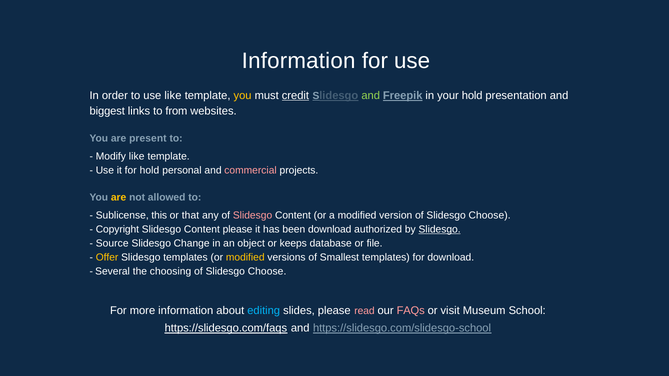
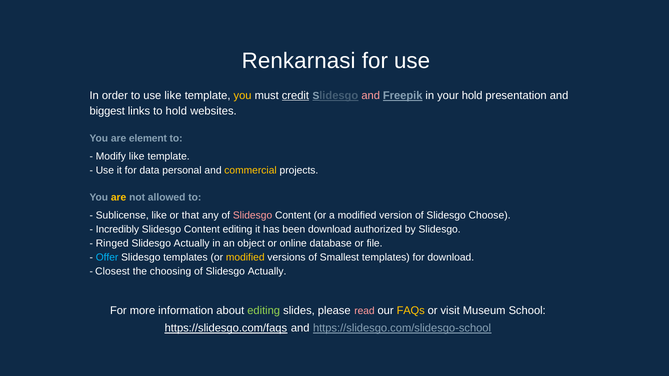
Information at (299, 61): Information -> Renkarnasi
and at (371, 96) colour: light green -> pink
to from: from -> hold
present: present -> element
for hold: hold -> data
commercial colour: pink -> yellow
Sublicense this: this -> like
Copyright: Copyright -> Incredibly
Content please: please -> editing
Slidesgo at (440, 230) underline: present -> none
Source: Source -> Ringed
Change at (192, 244): Change -> Actually
keeps: keeps -> online
Offer colour: yellow -> light blue
Several: Several -> Closest
Choose at (267, 272): Choose -> Actually
editing at (264, 311) colour: light blue -> light green
FAQs colour: pink -> yellow
